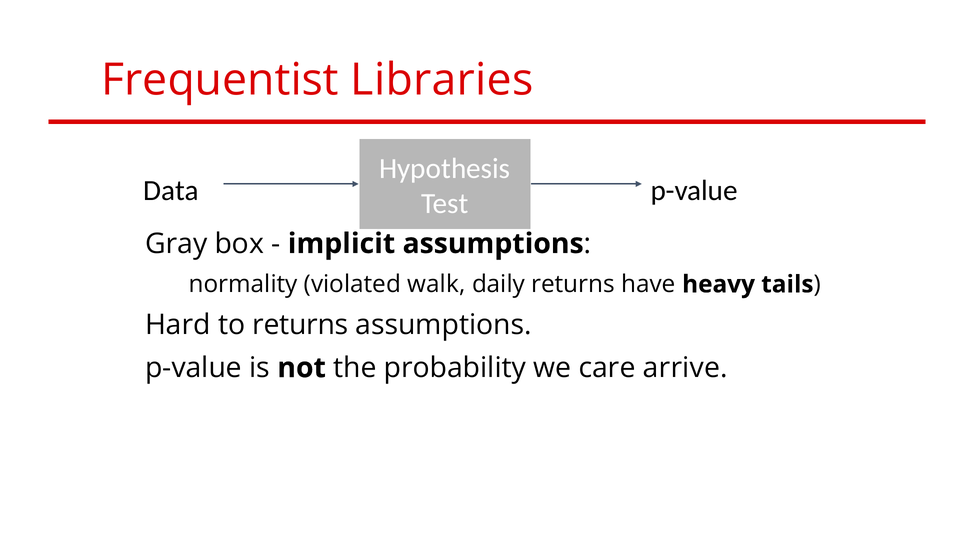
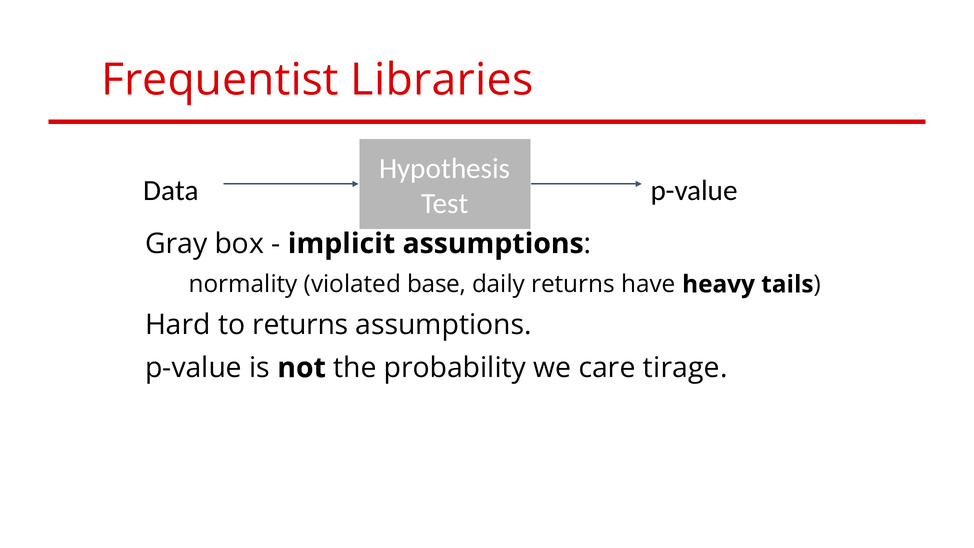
walk: walk -> base
arrive: arrive -> tirage
